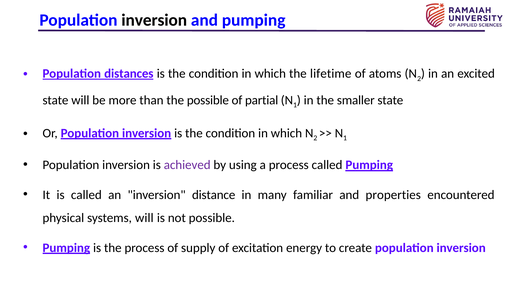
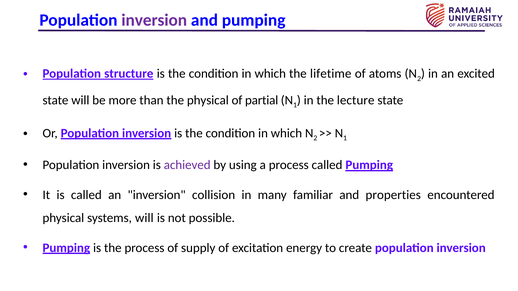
inversion at (154, 20) colour: black -> purple
distances: distances -> structure
the possible: possible -> physical
smaller: smaller -> lecture
distance: distance -> collision
